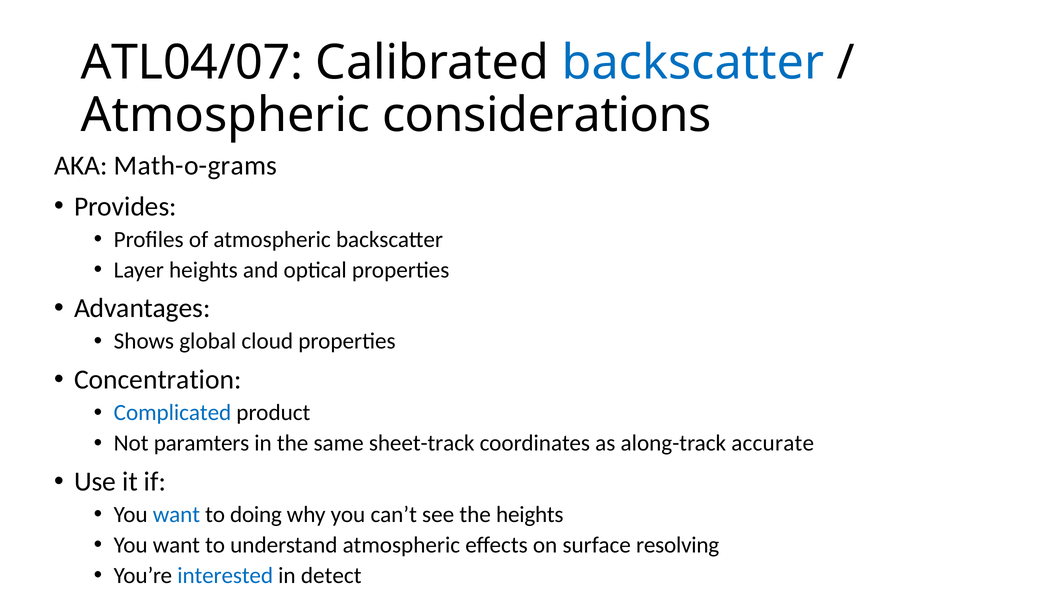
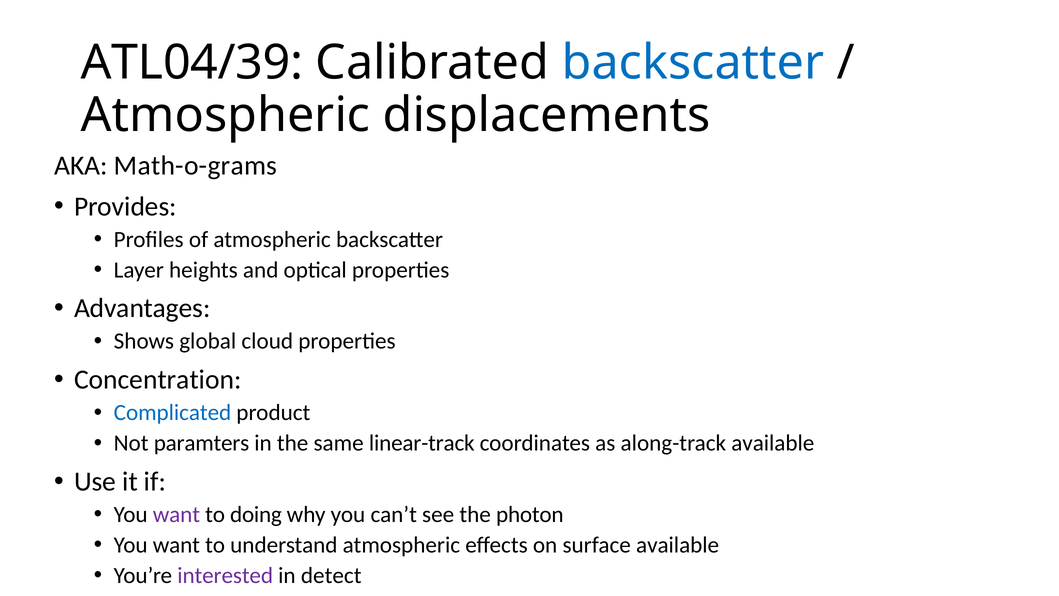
ATL04/07: ATL04/07 -> ATL04/39
considerations: considerations -> displacements
sheet-track: sheet-track -> linear-track
along-track accurate: accurate -> available
want at (176, 514) colour: blue -> purple
the heights: heights -> photon
surface resolving: resolving -> available
interested colour: blue -> purple
